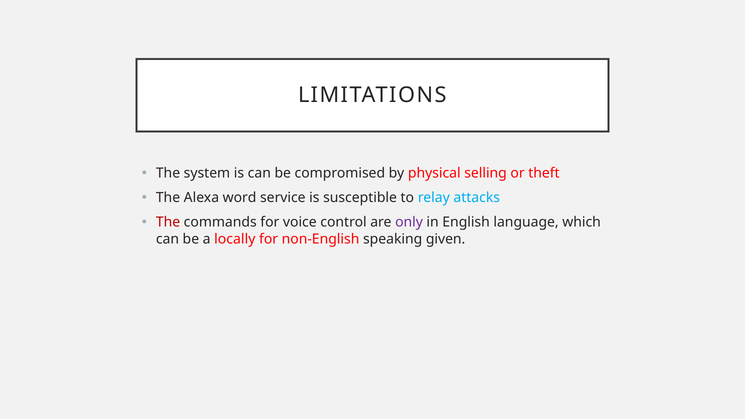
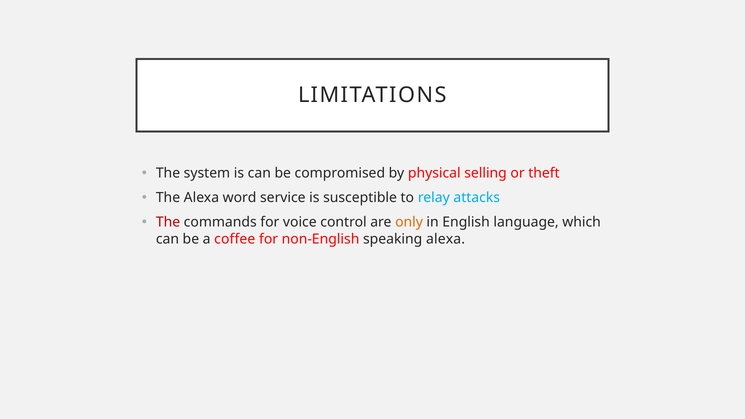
only colour: purple -> orange
locally: locally -> coffee
speaking given: given -> alexa
